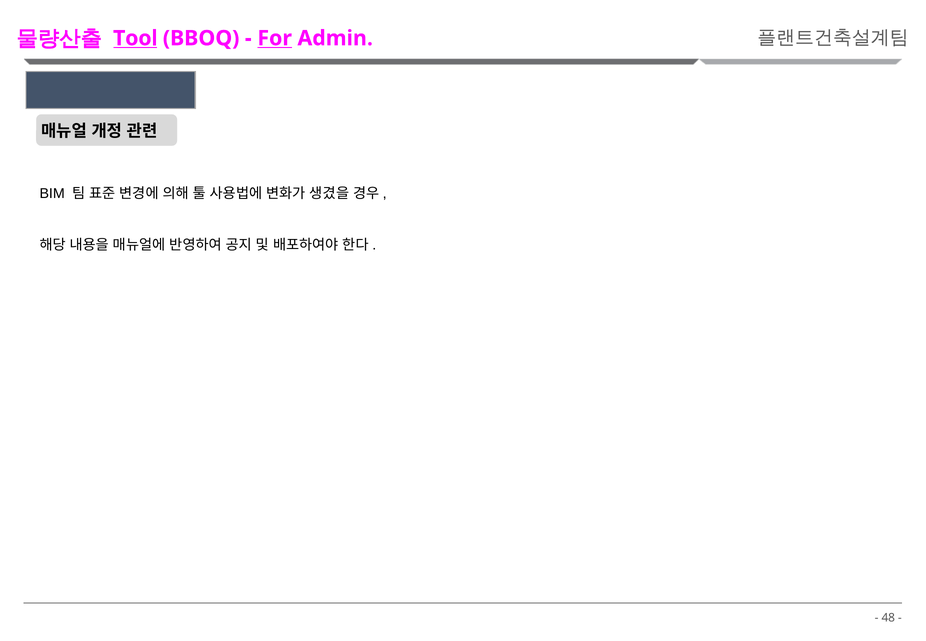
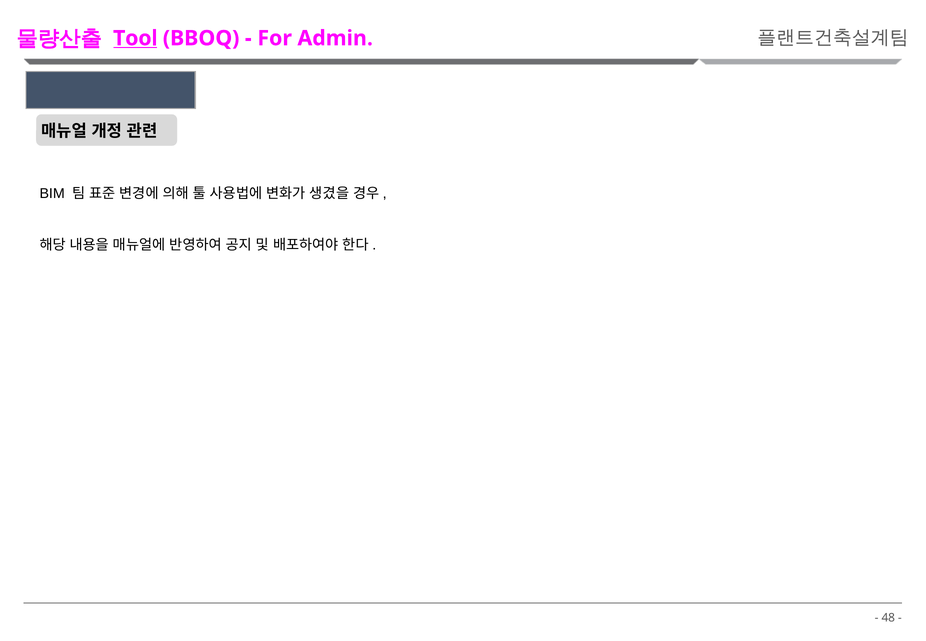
For underline: present -> none
